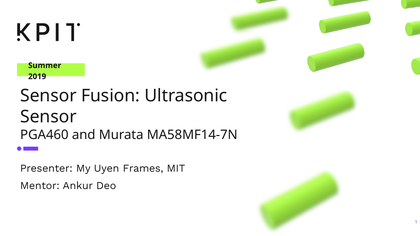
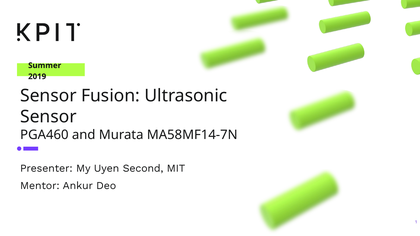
Frames: Frames -> Second
